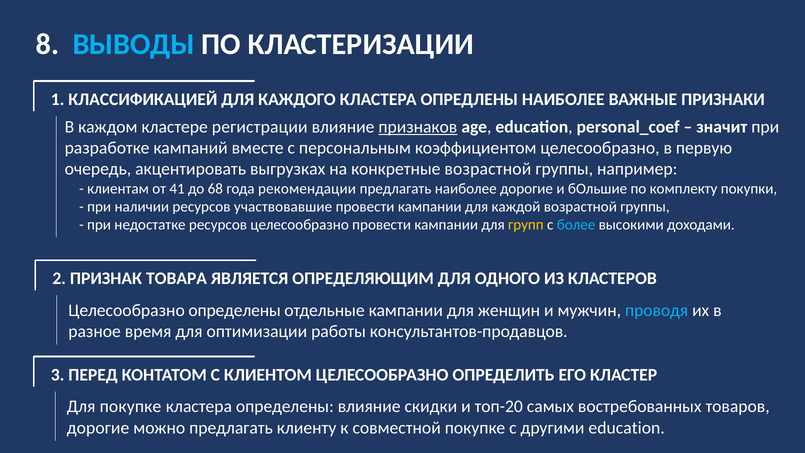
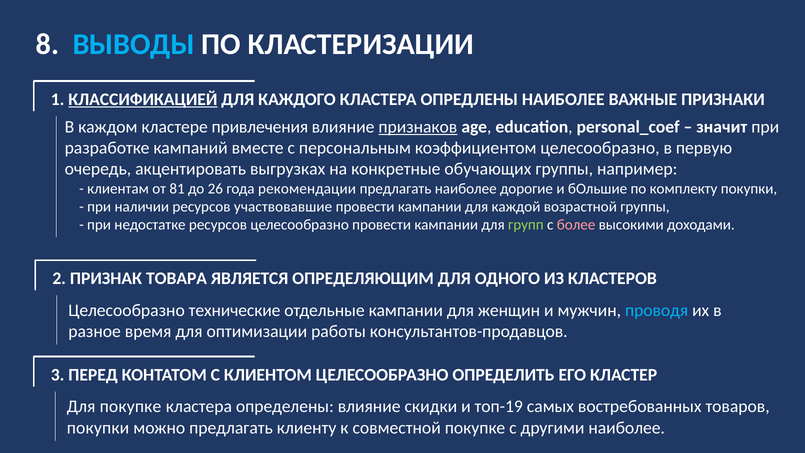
КЛАССИФИКАЦИЕЙ underline: none -> present
регистрации: регистрации -> привлечения
конкретные возрастной: возрастной -> обучающих
41: 41 -> 81
68: 68 -> 26
групп colour: yellow -> light green
более colour: light blue -> pink
Целесообразно определены: определены -> технические
топ-20: топ-20 -> топ-19
дорогие at (98, 428): дорогие -> покупки
другими education: education -> наиболее
